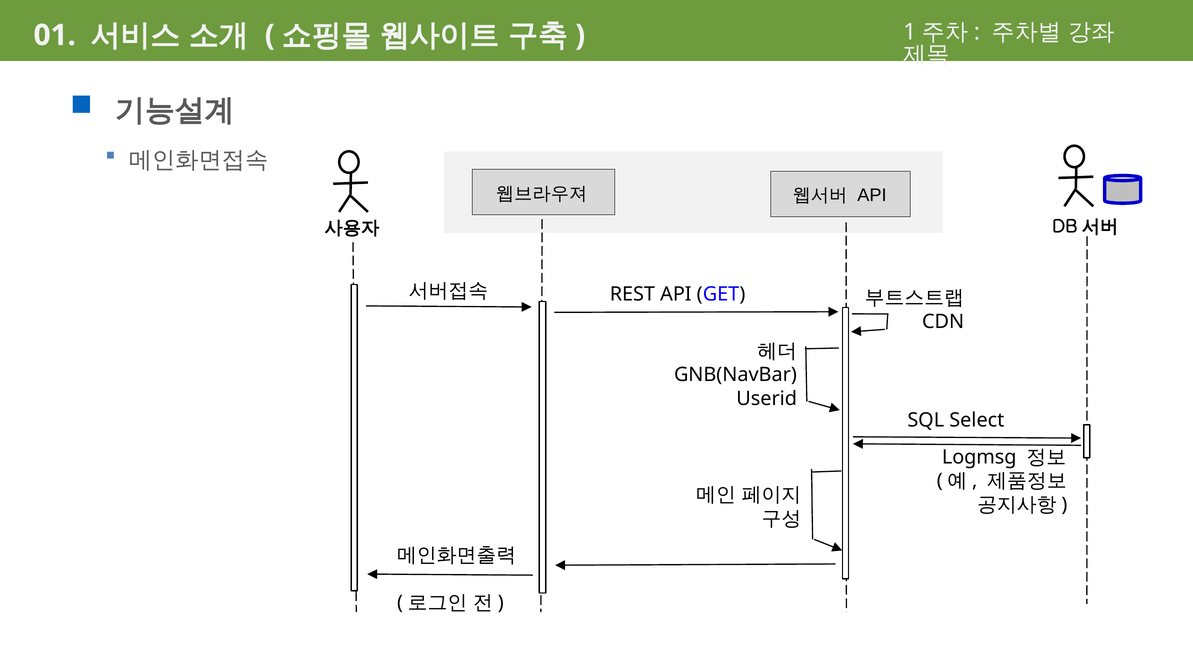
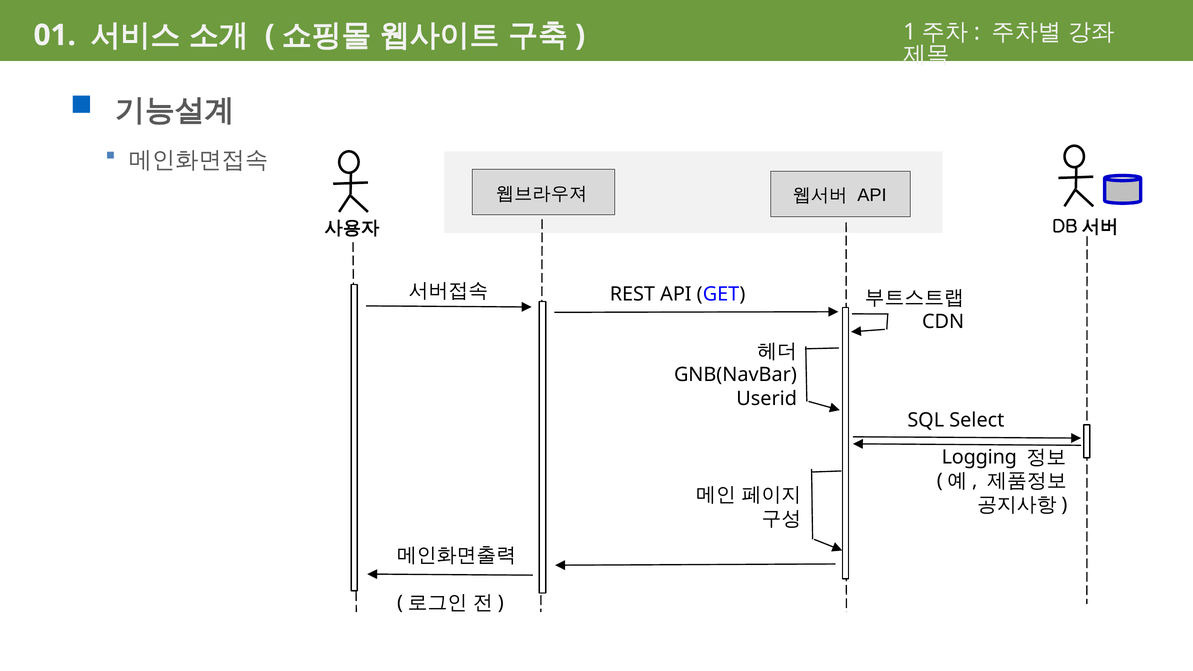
Logmsg: Logmsg -> Logging
